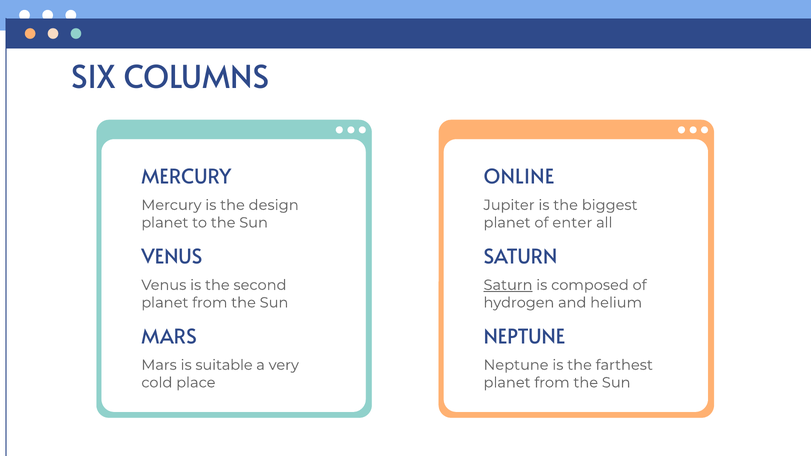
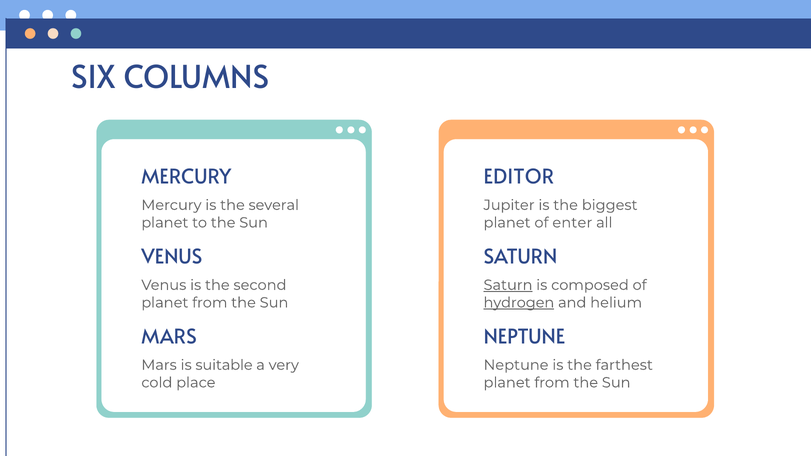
ONLINE: ONLINE -> EDITOR
design: design -> several
hydrogen underline: none -> present
